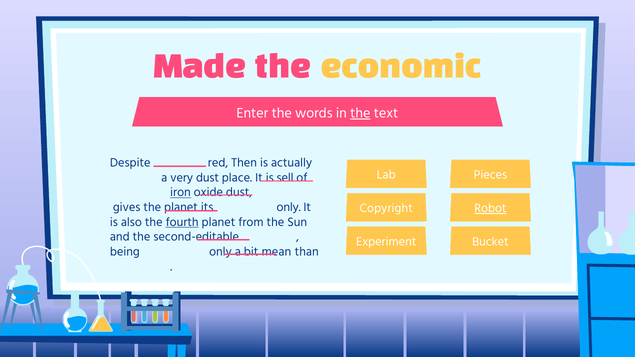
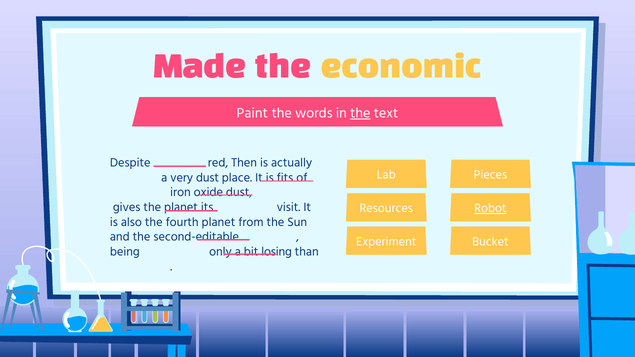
Enter: Enter -> Paint
sell: sell -> fits
iron underline: present -> none
its only: only -> visit
Copyright: Copyright -> Resources
fourth underline: present -> none
mean: mean -> losing
